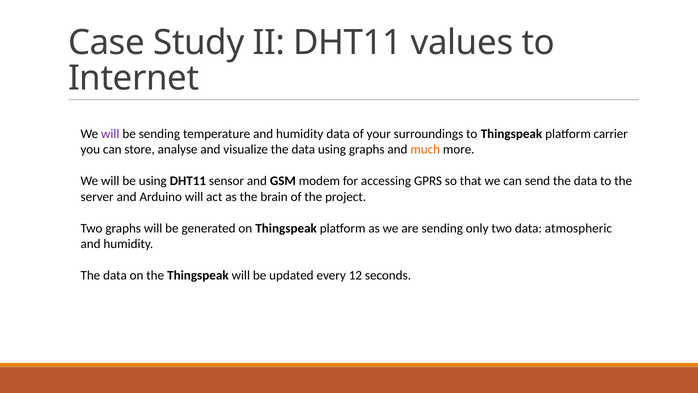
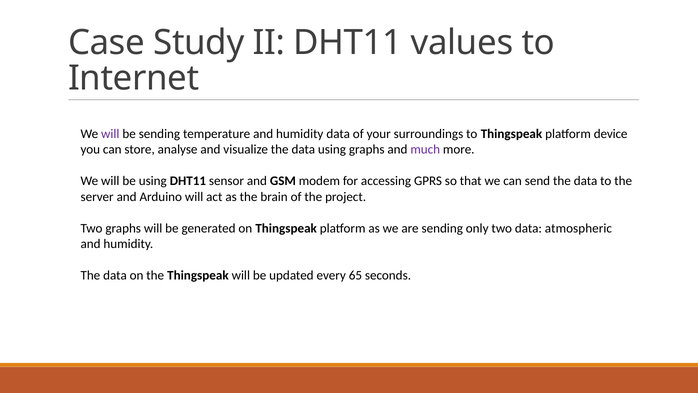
carrier: carrier -> device
much colour: orange -> purple
12: 12 -> 65
